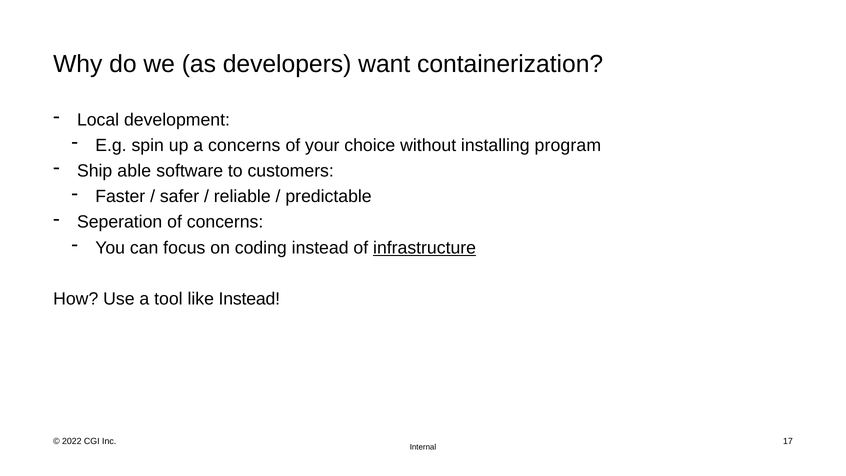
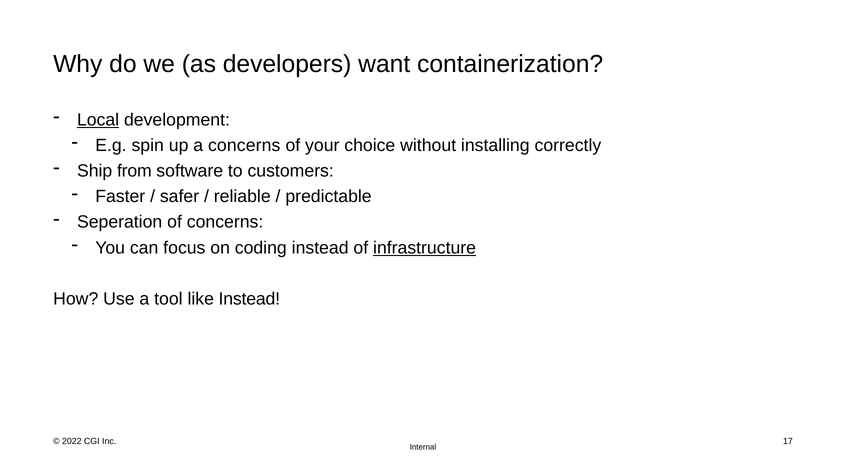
Local underline: none -> present
program: program -> correctly
able: able -> from
